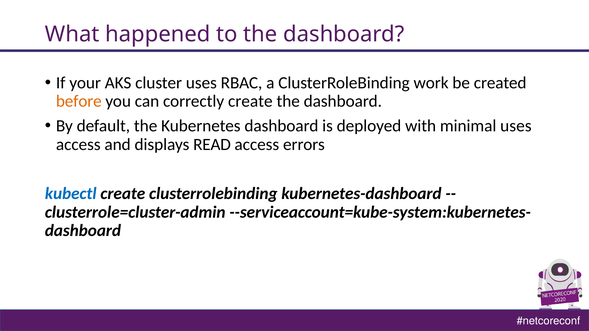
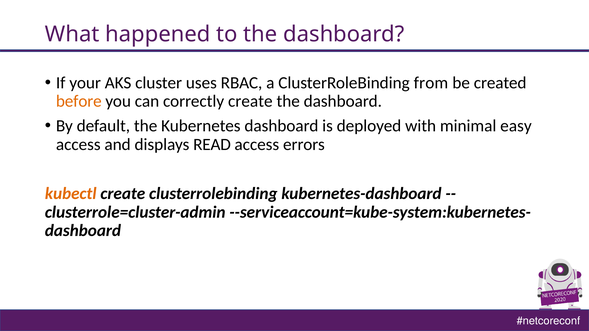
work: work -> from
minimal uses: uses -> easy
kubectl colour: blue -> orange
